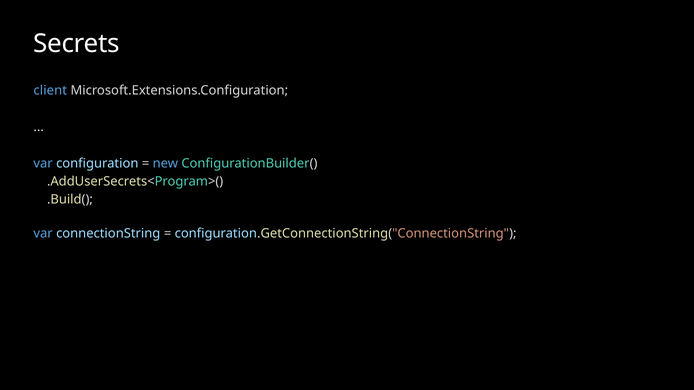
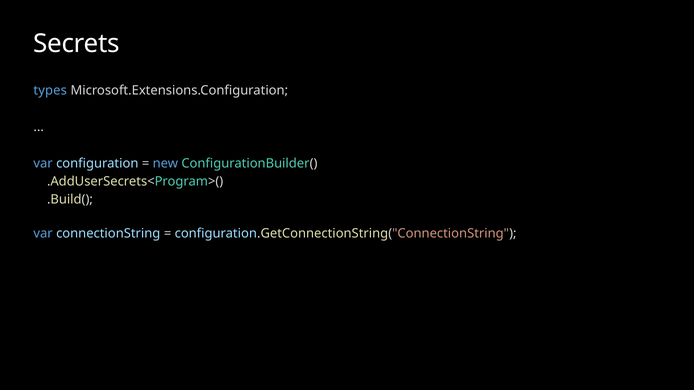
client: client -> types
